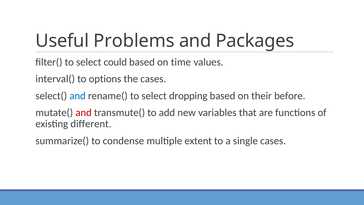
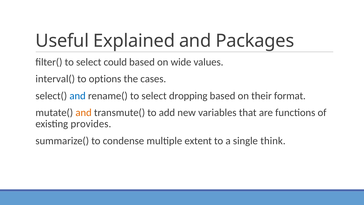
Problems: Problems -> Explained
time: time -> wide
before: before -> format
and at (84, 112) colour: red -> orange
different: different -> provides
single cases: cases -> think
